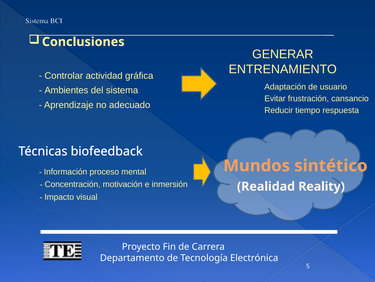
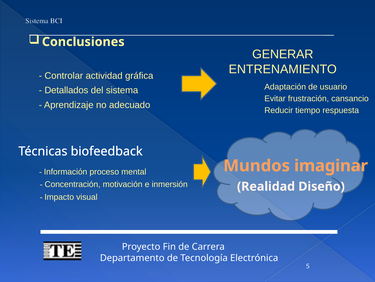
Ambientes: Ambientes -> Detallados
sintético: sintético -> imaginar
Reality: Reality -> Diseño
